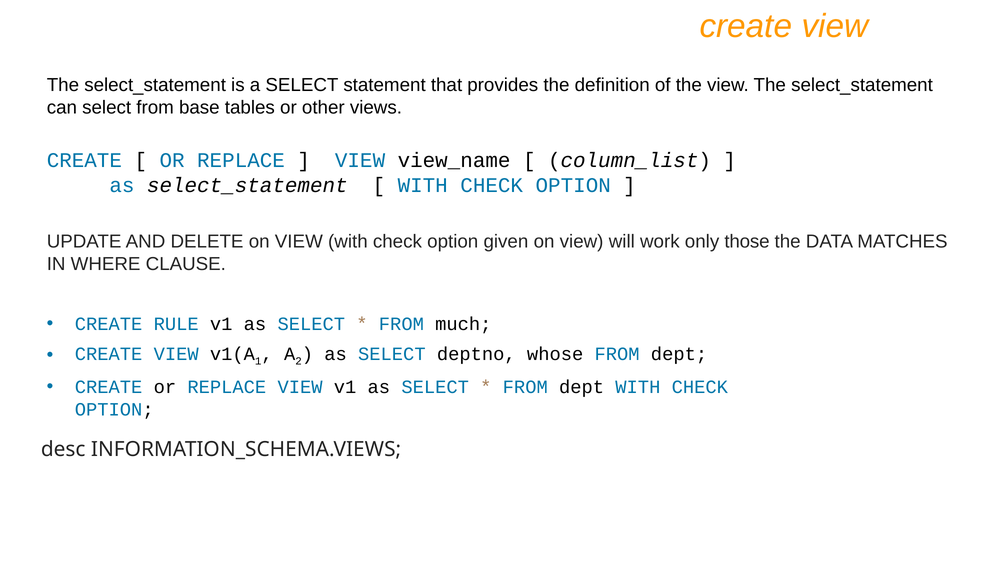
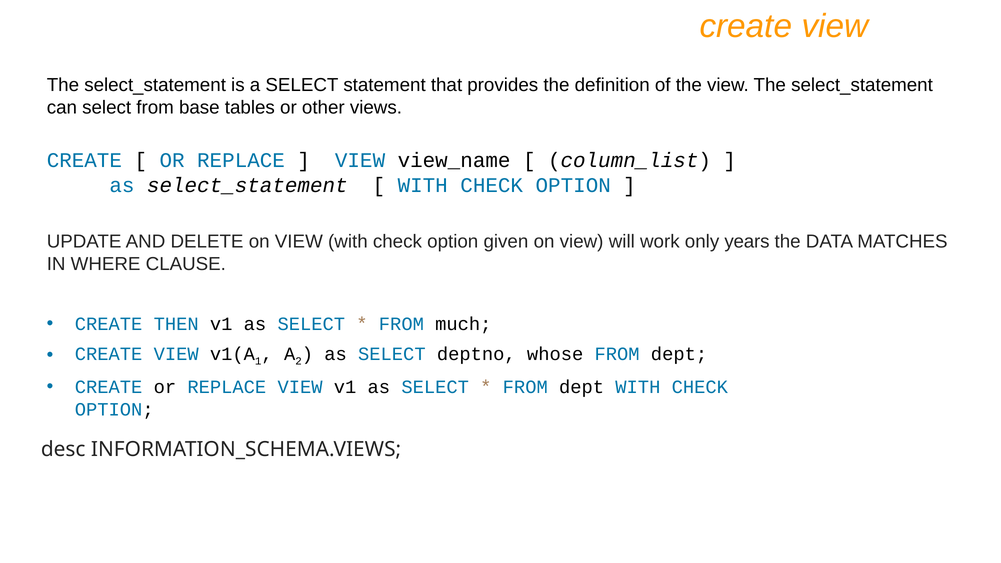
those: those -> years
RULE: RULE -> THEN
